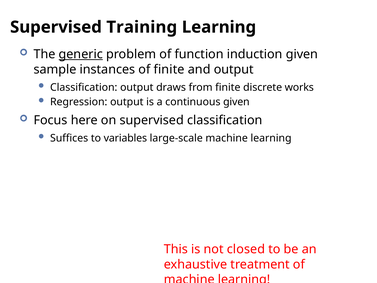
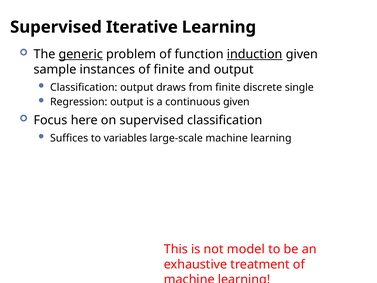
Training: Training -> Iterative
induction underline: none -> present
works: works -> single
closed: closed -> model
